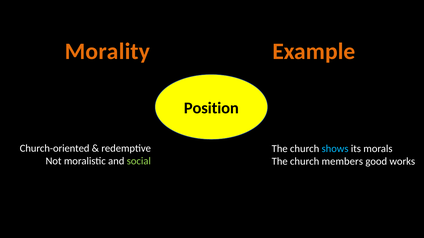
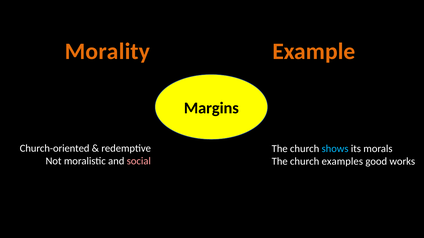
Position: Position -> Margins
social colour: light green -> pink
members: members -> examples
